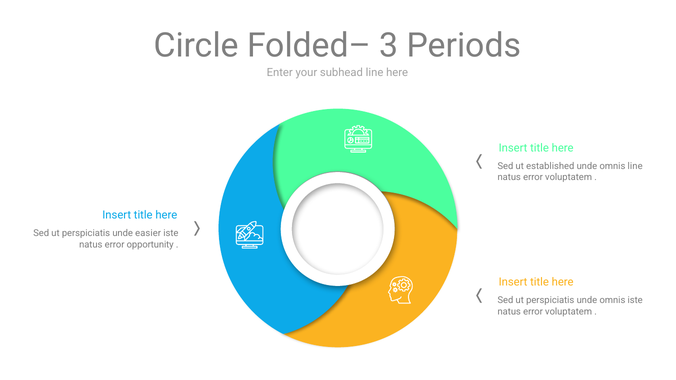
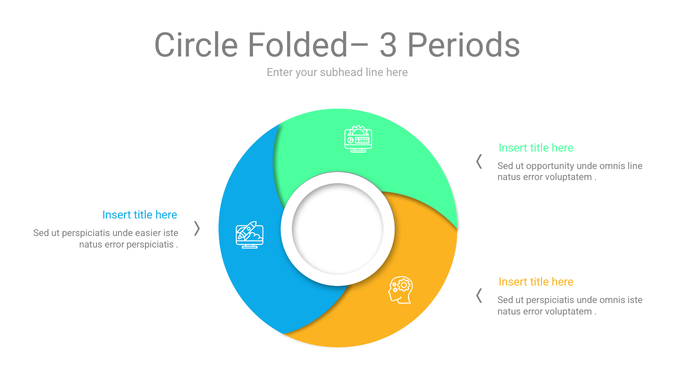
established: established -> opportunity
error opportunity: opportunity -> perspiciatis
